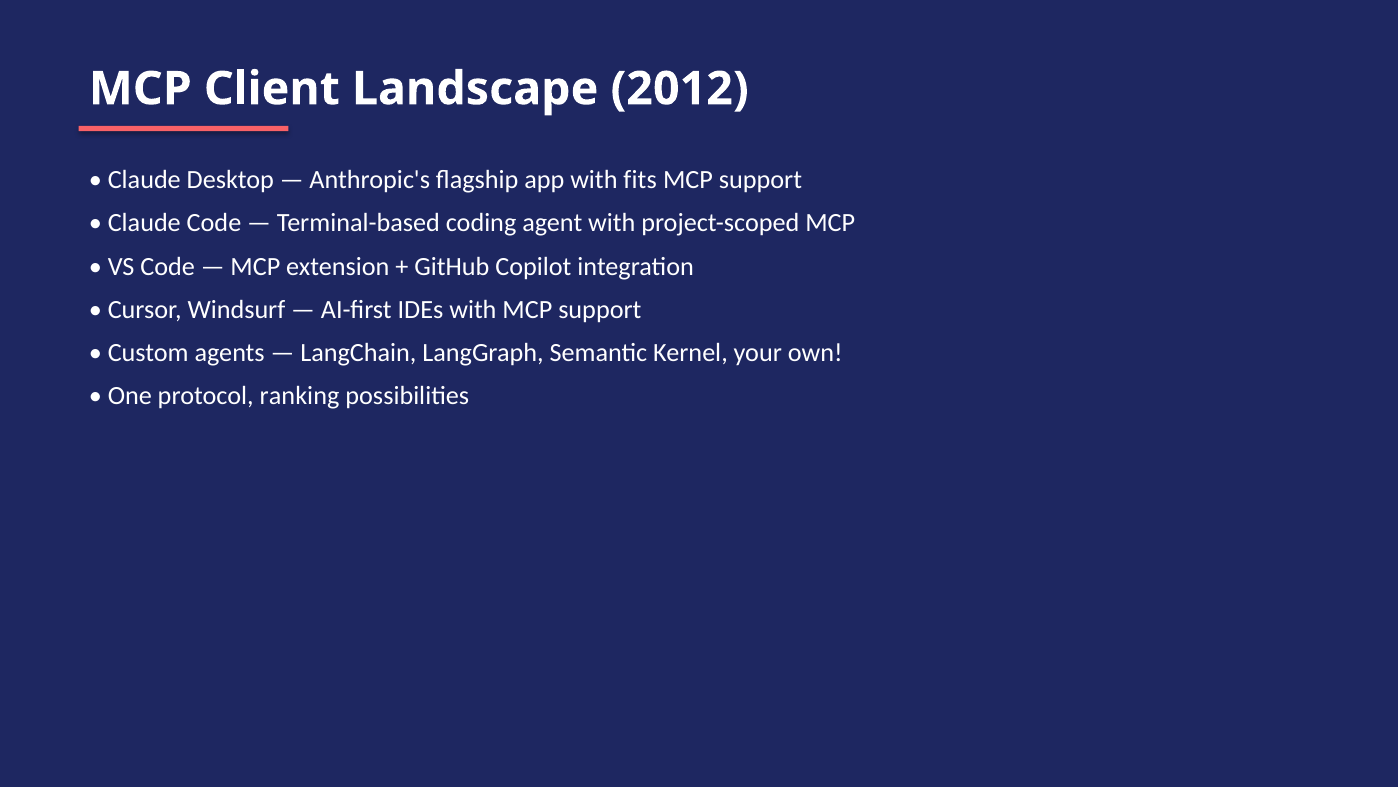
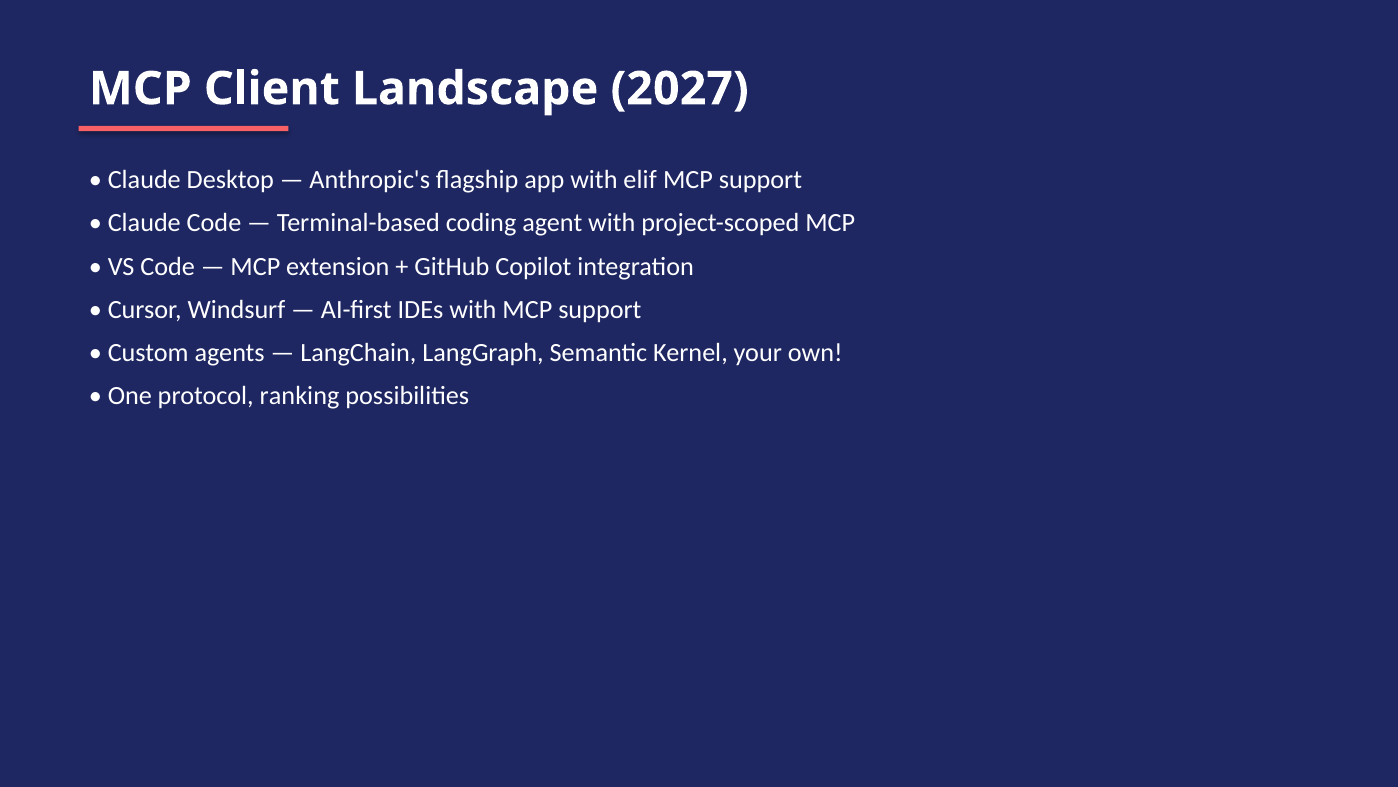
2012: 2012 -> 2027
fits: fits -> elif
